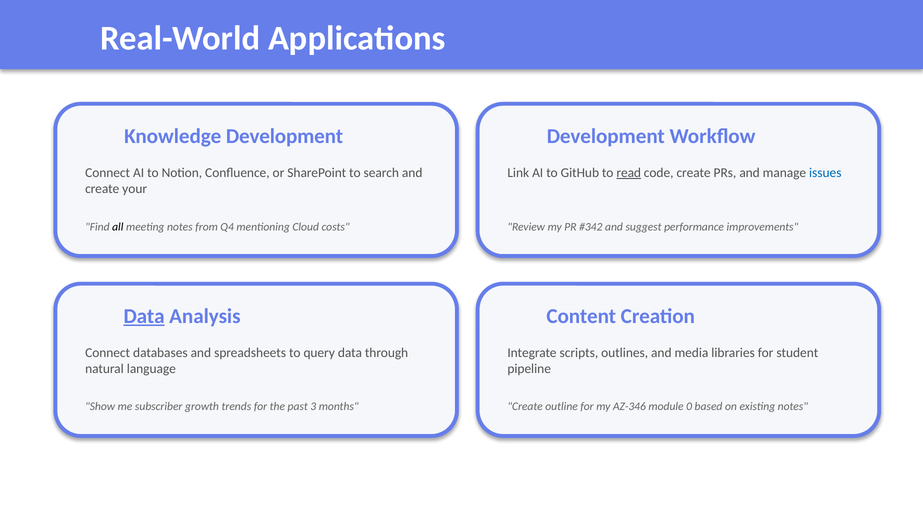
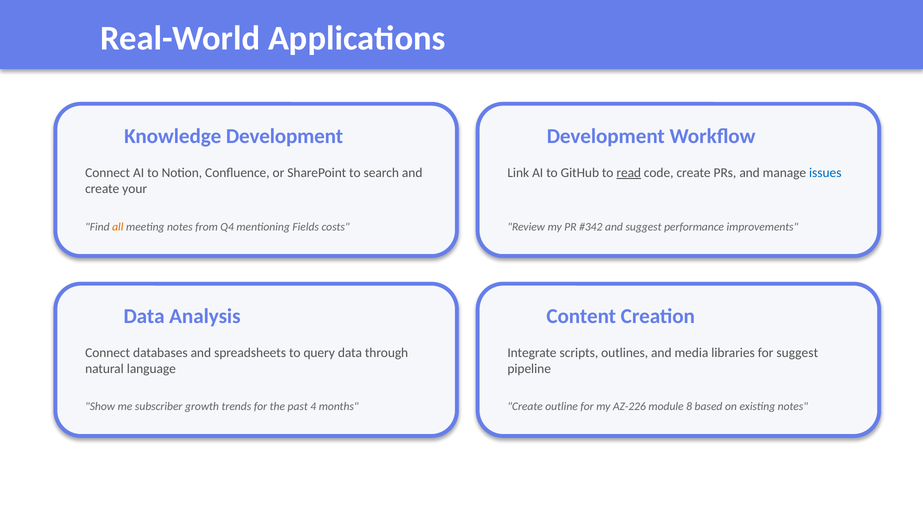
all colour: black -> orange
Cloud: Cloud -> Fields
Data at (144, 316) underline: present -> none
for student: student -> suggest
3: 3 -> 4
AZ-346: AZ-346 -> AZ-226
0: 0 -> 8
